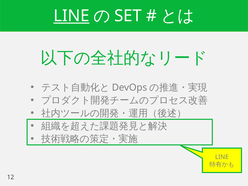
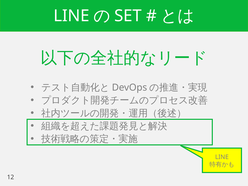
LINE at (71, 16) underline: present -> none
